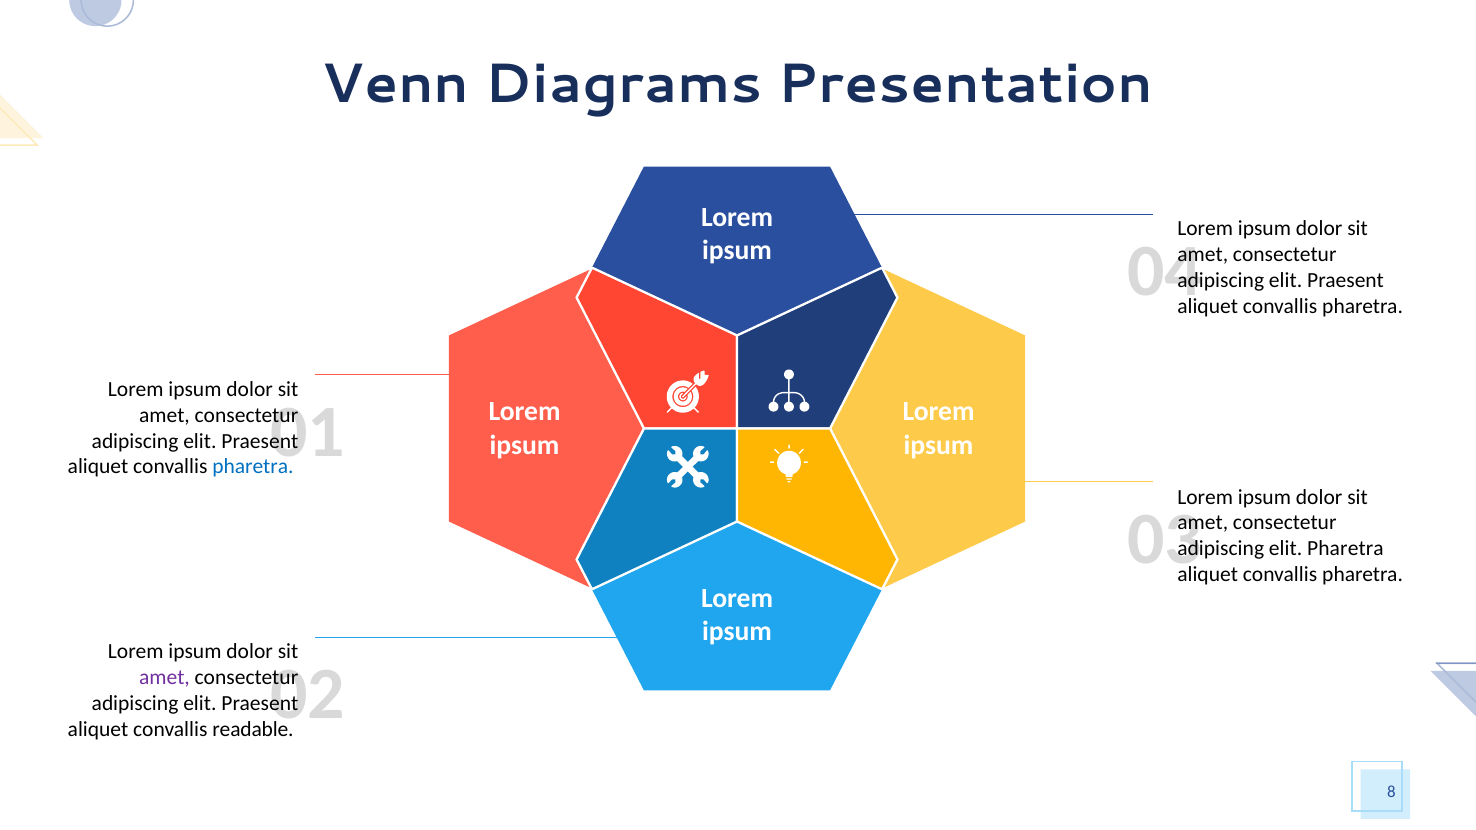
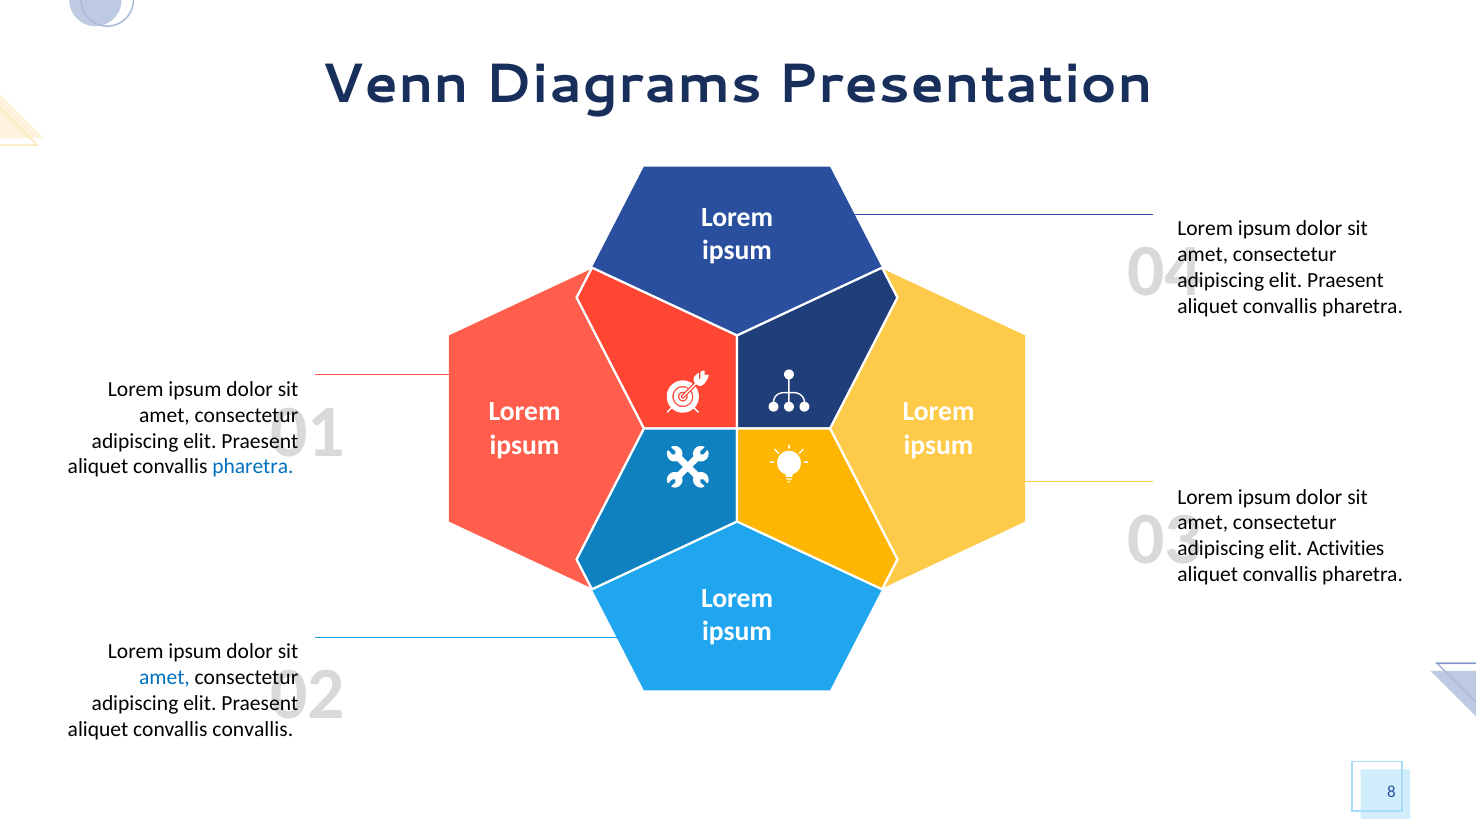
elit Pharetra: Pharetra -> Activities
amet at (164, 678) colour: purple -> blue
convallis readable: readable -> convallis
